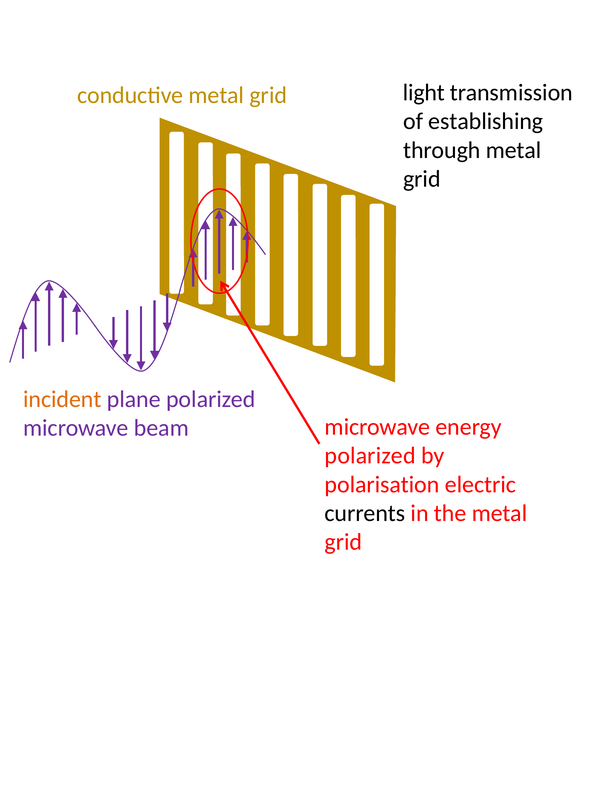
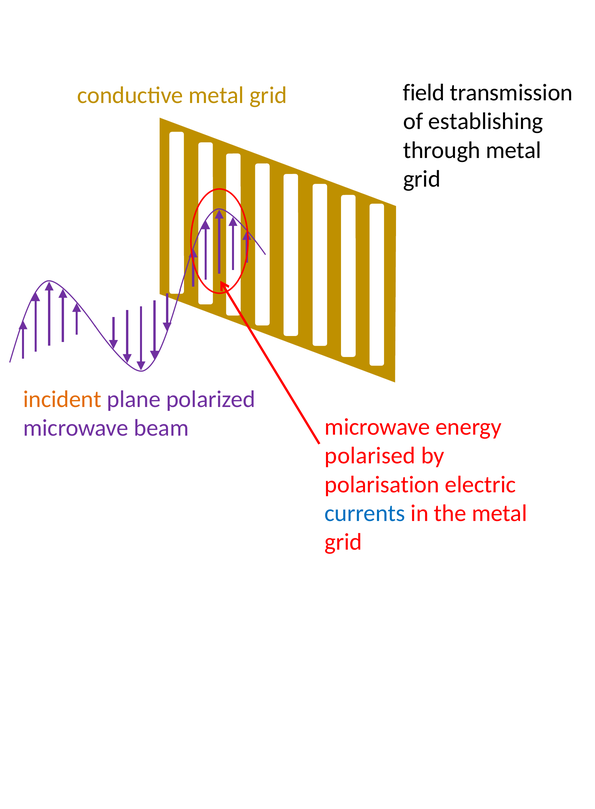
light: light -> field
polarized at (370, 456): polarized -> polarised
currents colour: black -> blue
